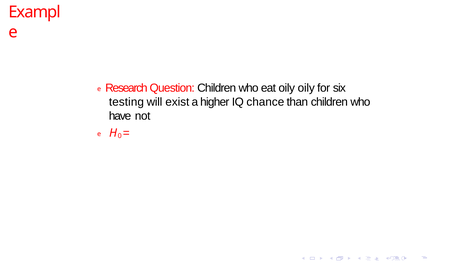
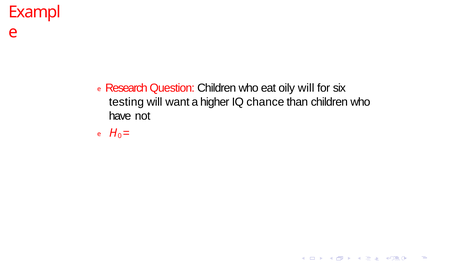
oily oily: oily -> will
exist: exist -> want
